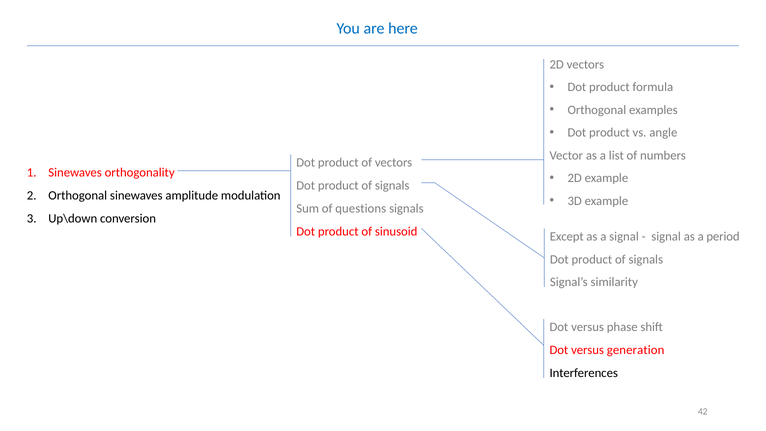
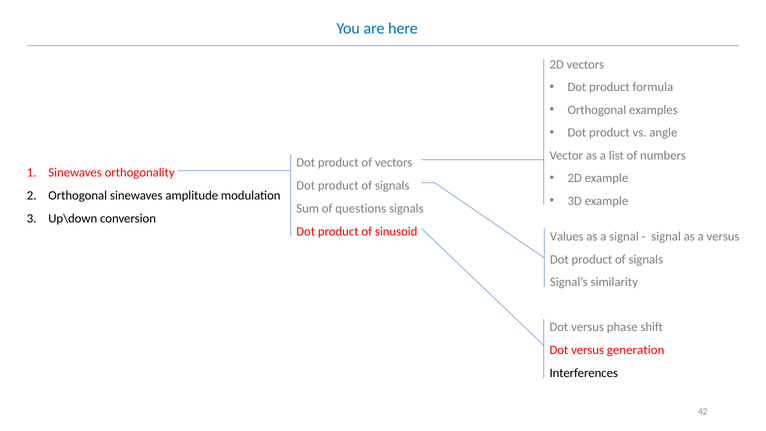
Except: Except -> Values
a period: period -> versus
